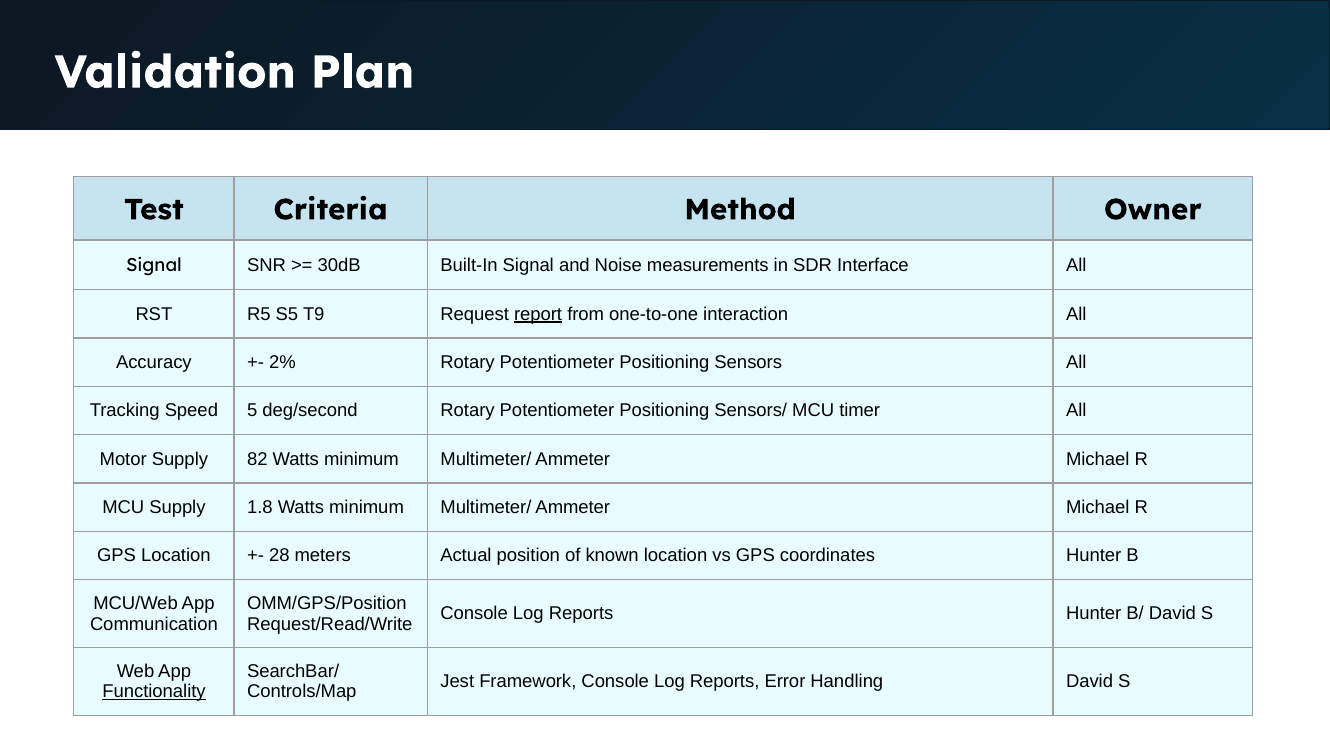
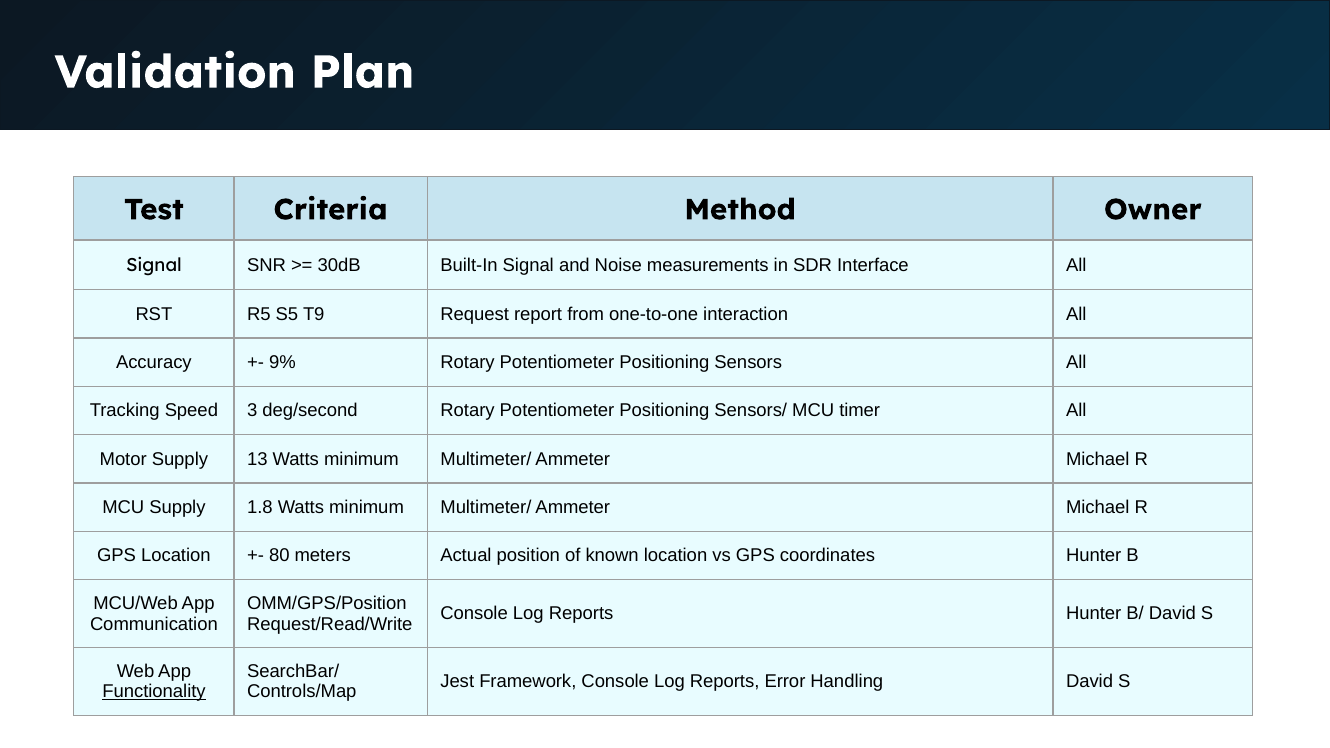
report underline: present -> none
2%: 2% -> 9%
5: 5 -> 3
82: 82 -> 13
28: 28 -> 80
